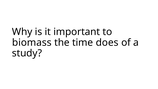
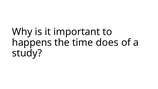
biomass: biomass -> happens
